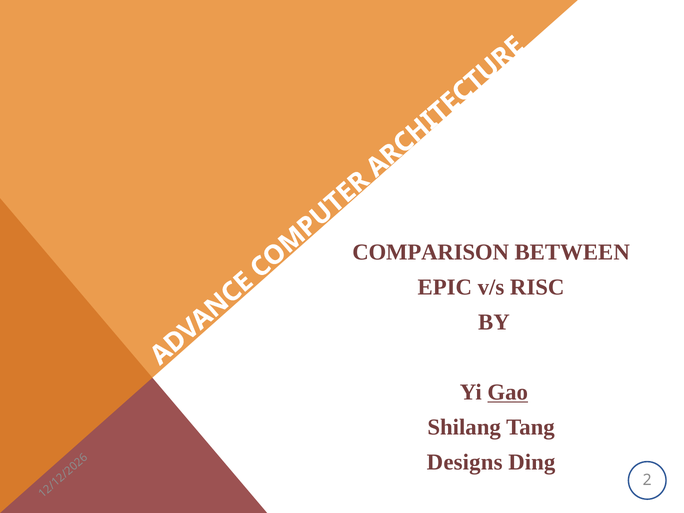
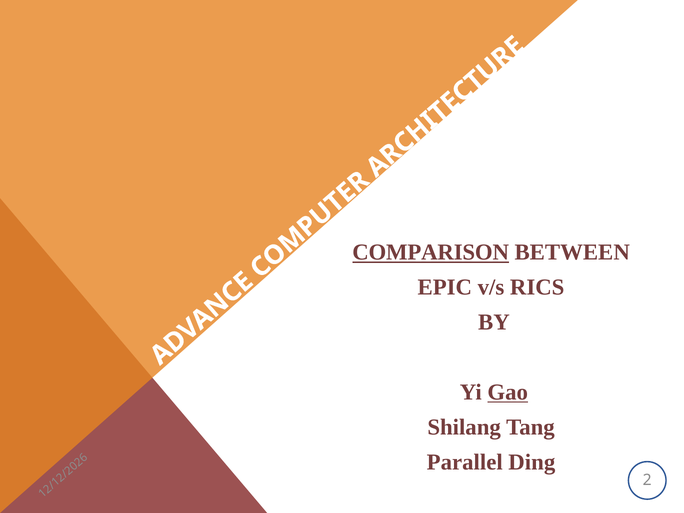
COMPARISON underline: none -> present
RISC: RISC -> RICS
Designs: Designs -> Parallel
